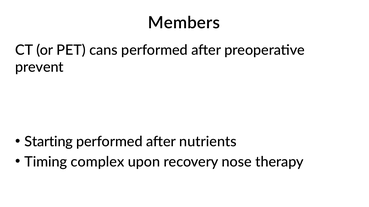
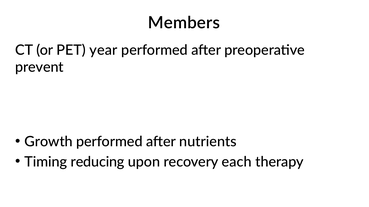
cans: cans -> year
Starting: Starting -> Growth
complex: complex -> reducing
nose: nose -> each
